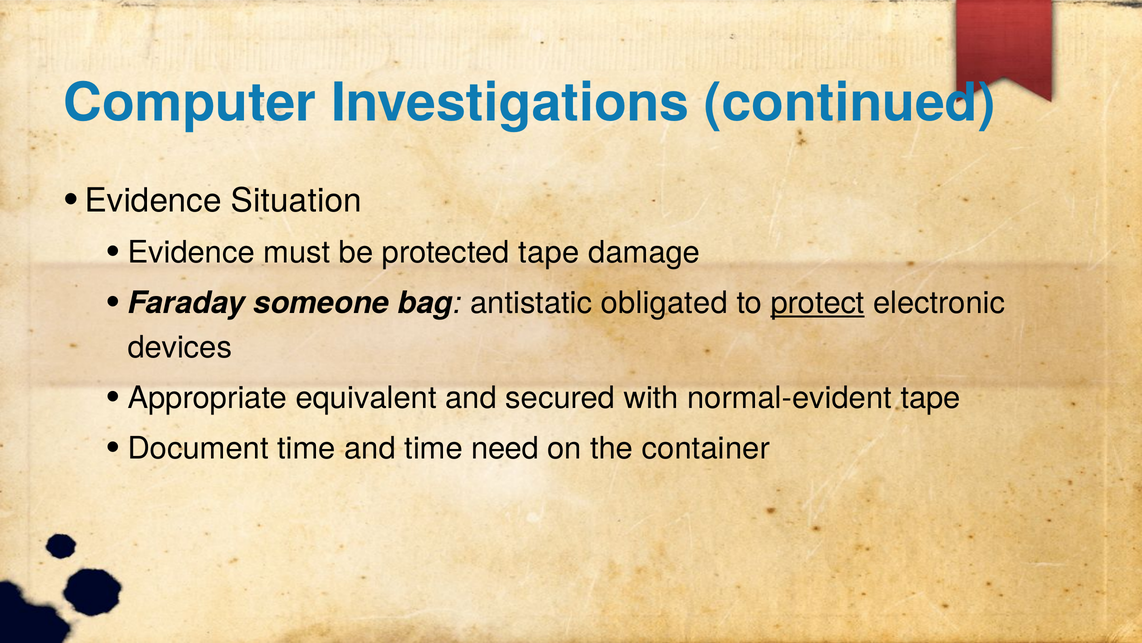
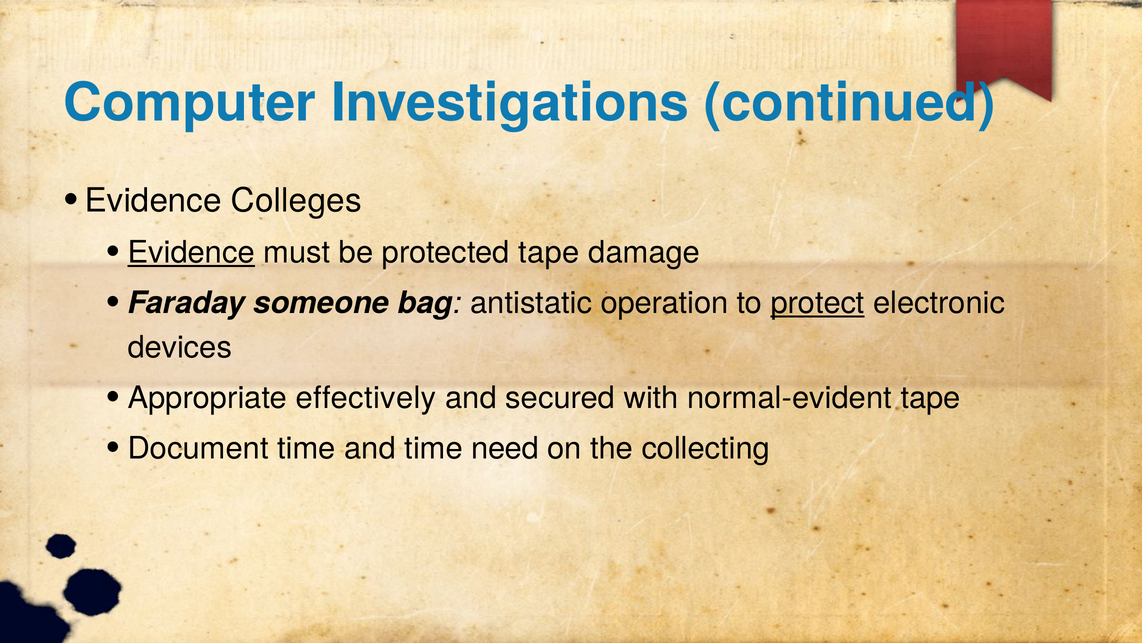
Situation: Situation -> Colleges
Evidence at (191, 252) underline: none -> present
obligated: obligated -> operation
equivalent: equivalent -> effectively
container: container -> collecting
